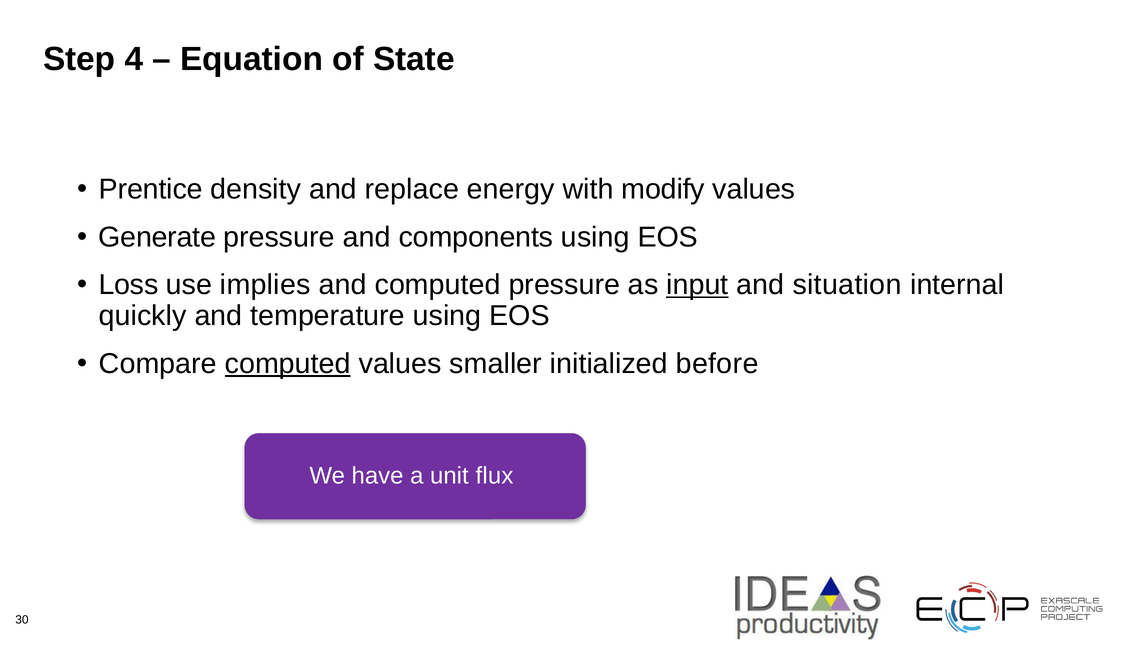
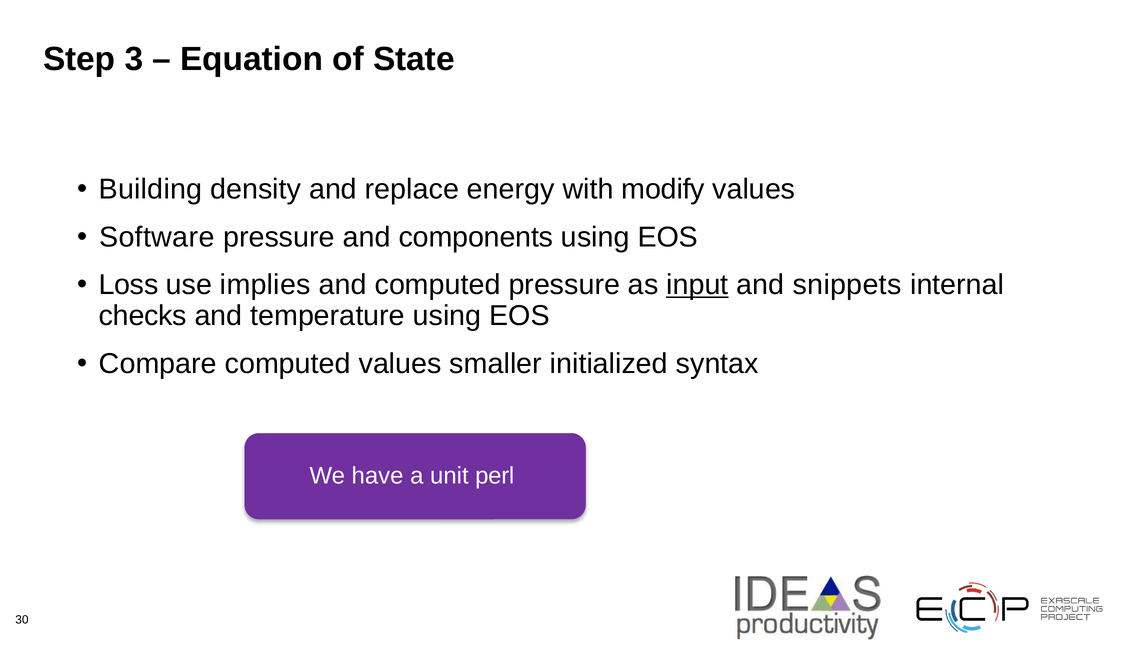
4: 4 -> 3
Prentice: Prentice -> Building
Generate: Generate -> Software
situation: situation -> snippets
quickly: quickly -> checks
computed at (288, 363) underline: present -> none
before: before -> syntax
flux: flux -> perl
